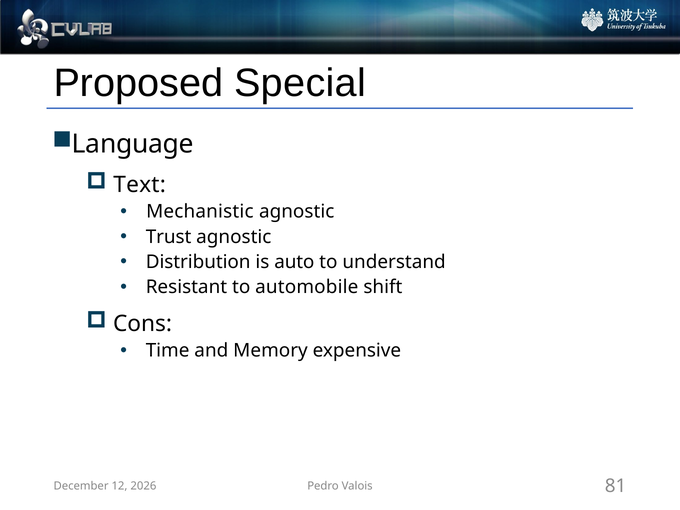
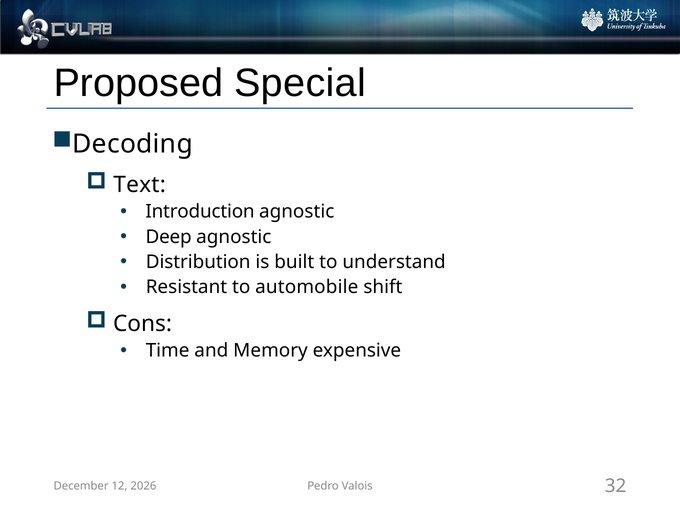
Language: Language -> Decoding
Mechanistic: Mechanistic -> Introduction
Trust: Trust -> Deep
auto: auto -> built
81: 81 -> 32
